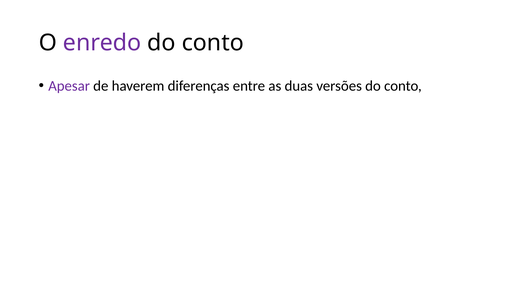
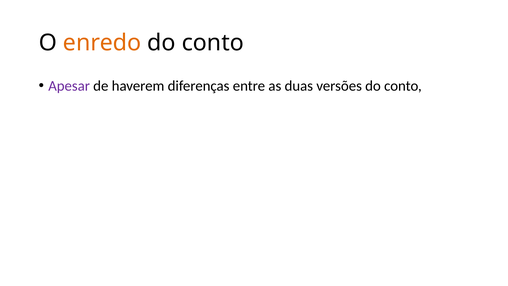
enredo colour: purple -> orange
